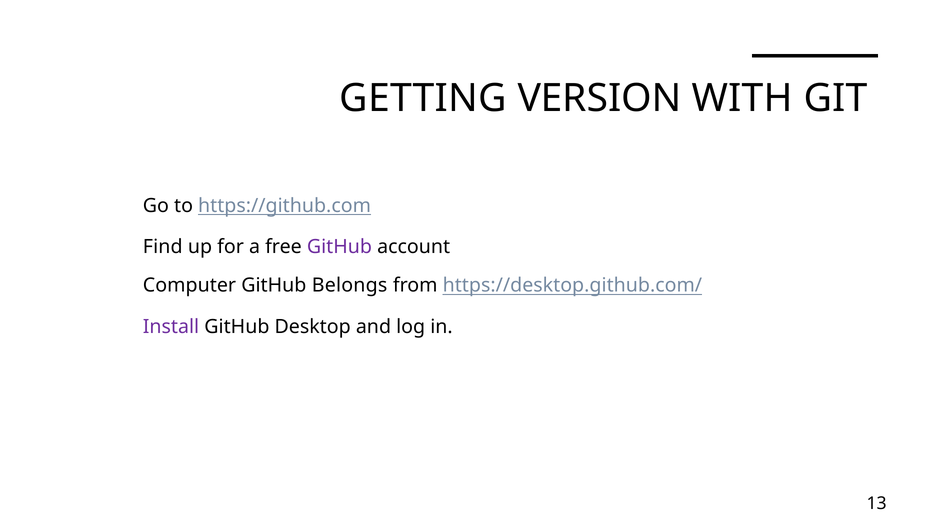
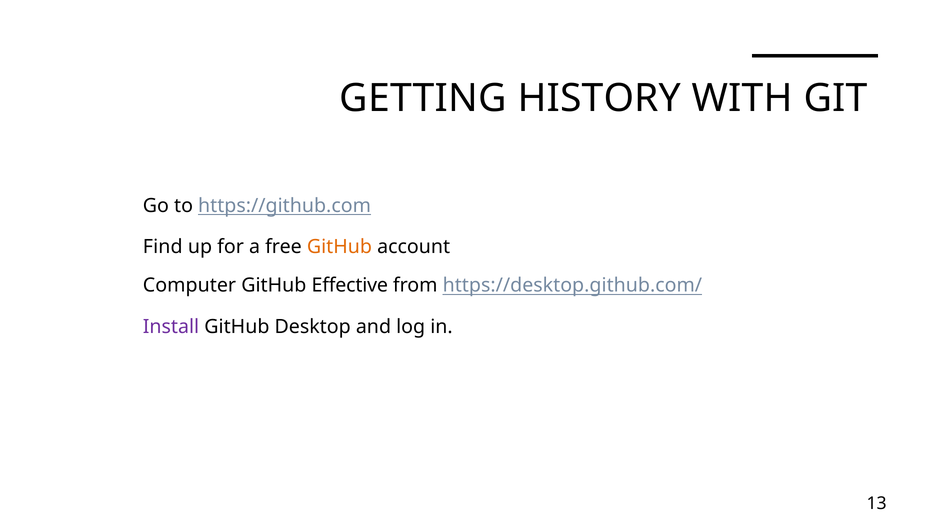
VERSION: VERSION -> HISTORY
GitHub at (339, 247) colour: purple -> orange
Belongs: Belongs -> Effective
